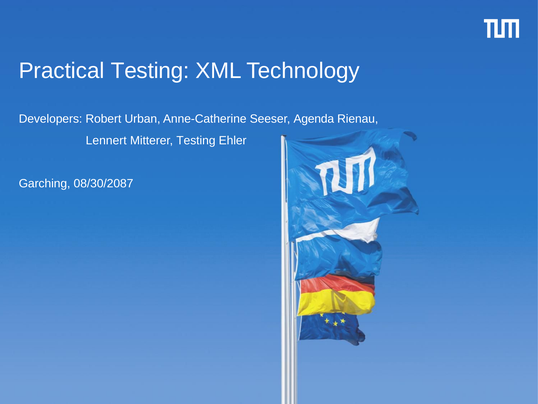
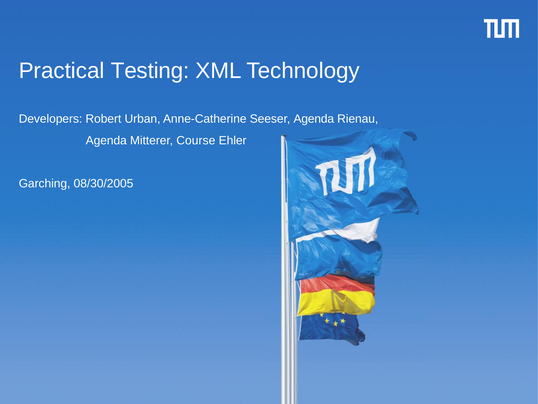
Lennert at (106, 140): Lennert -> Agenda
Mitterer Testing: Testing -> Course
08/30/2087: 08/30/2087 -> 08/30/2005
